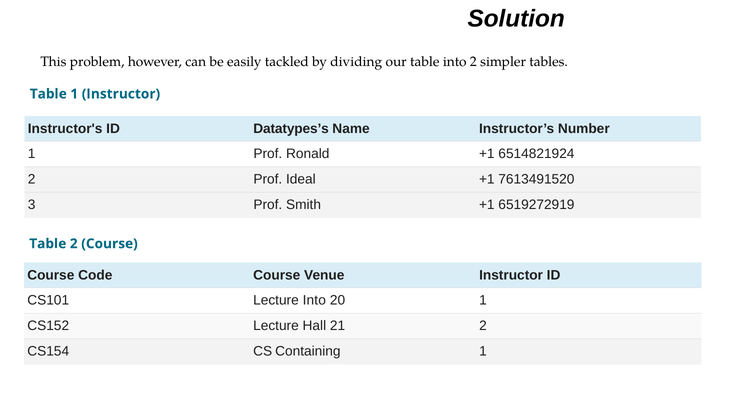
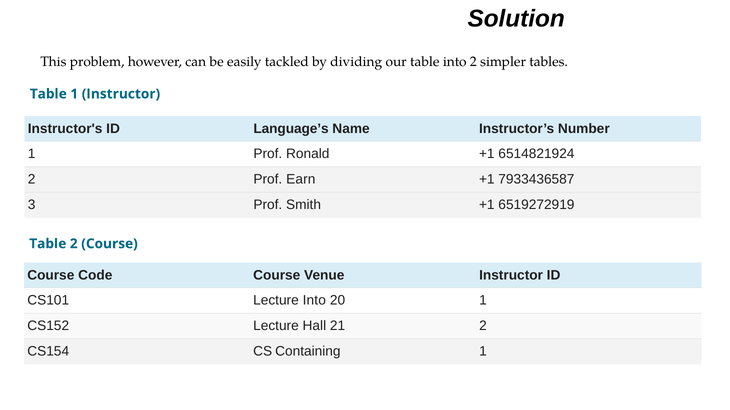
Datatypes’s: Datatypes’s -> Language’s
Ideal: Ideal -> Earn
7613491520: 7613491520 -> 7933436587
